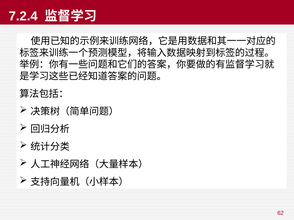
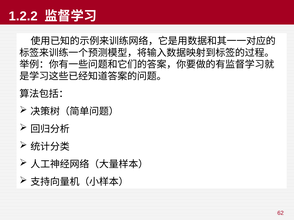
7.2.4: 7.2.4 -> 1.2.2
